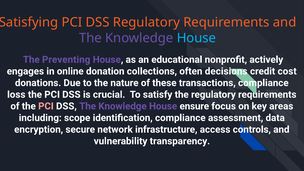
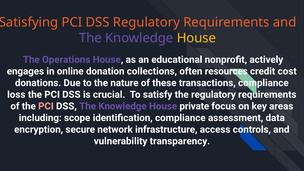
House at (196, 38) colour: light blue -> yellow
Preventing: Preventing -> Operations
decisions: decisions -> resources
ensure: ensure -> private
